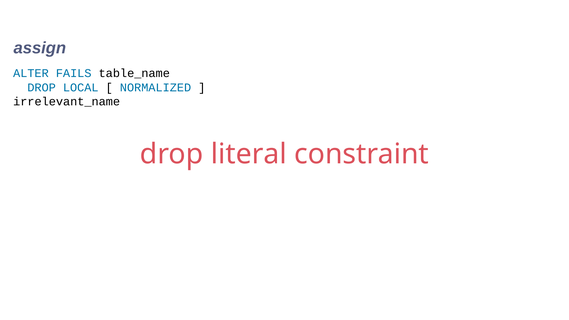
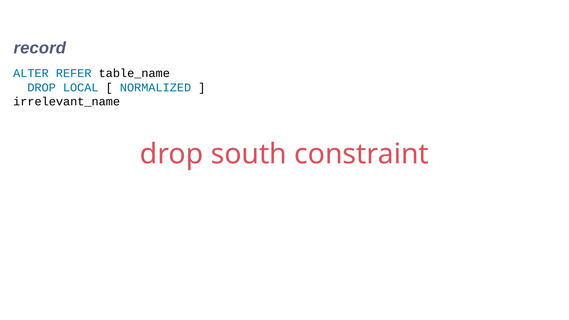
assign: assign -> record
FAILS: FAILS -> REFER
literal: literal -> south
